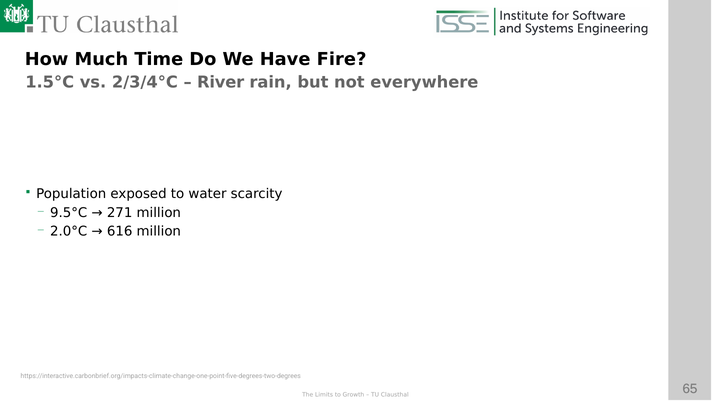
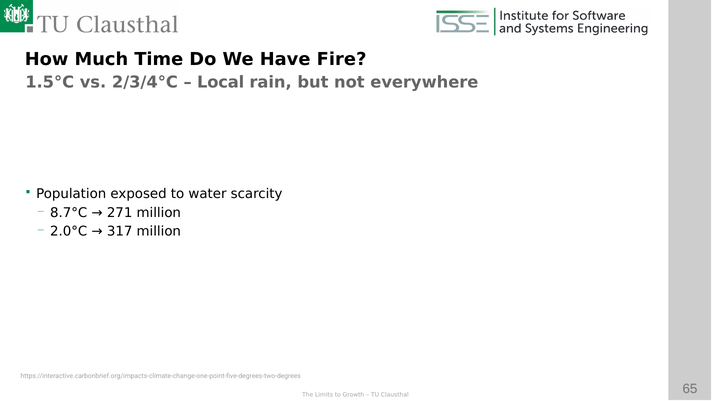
River: River -> Local
9.5°C: 9.5°C -> 8.7°C
616: 616 -> 317
